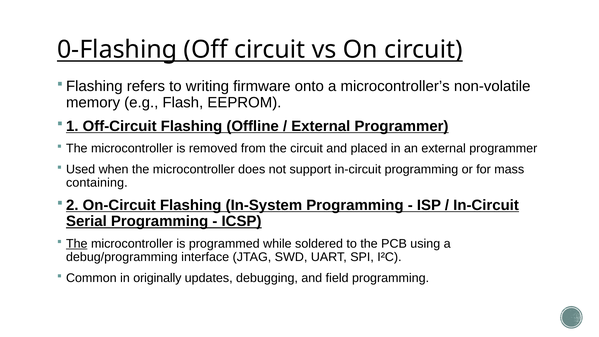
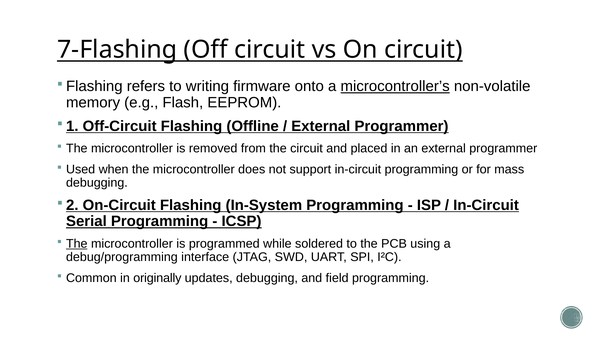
0-Flashing: 0-Flashing -> 7-Flashing
microcontroller’s underline: none -> present
containing at (97, 183): containing -> debugging
